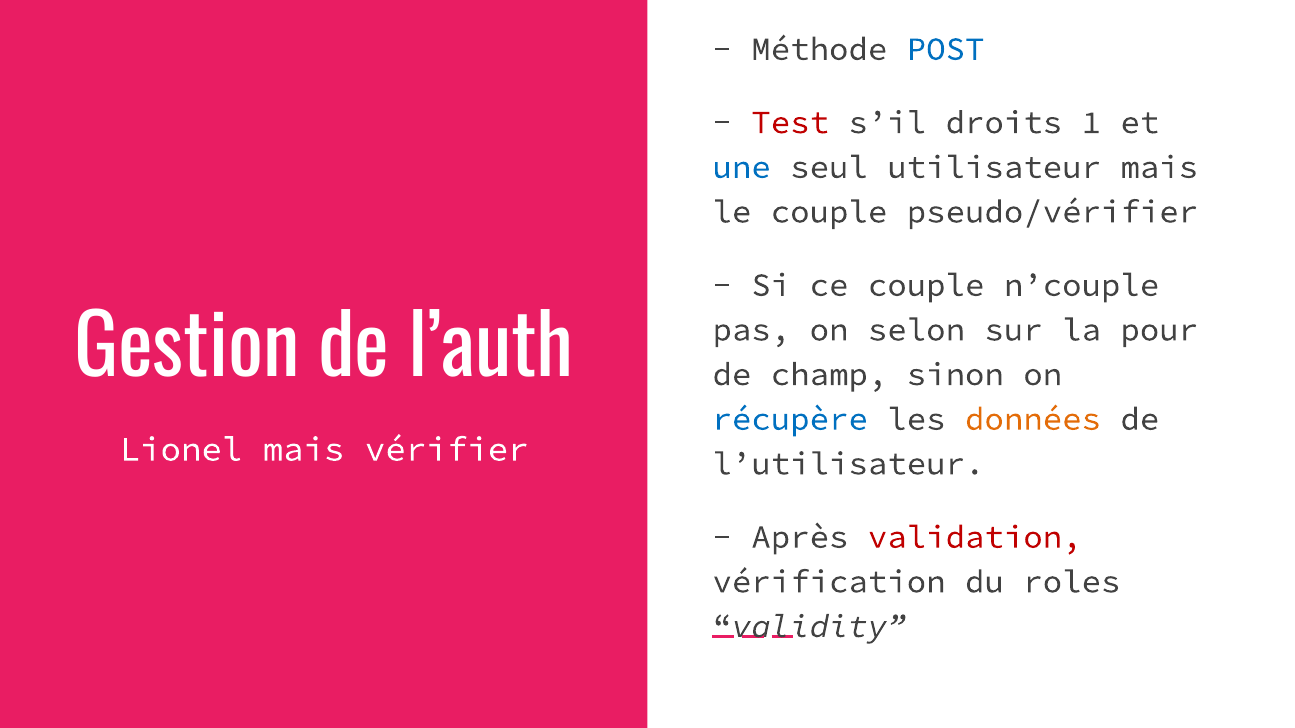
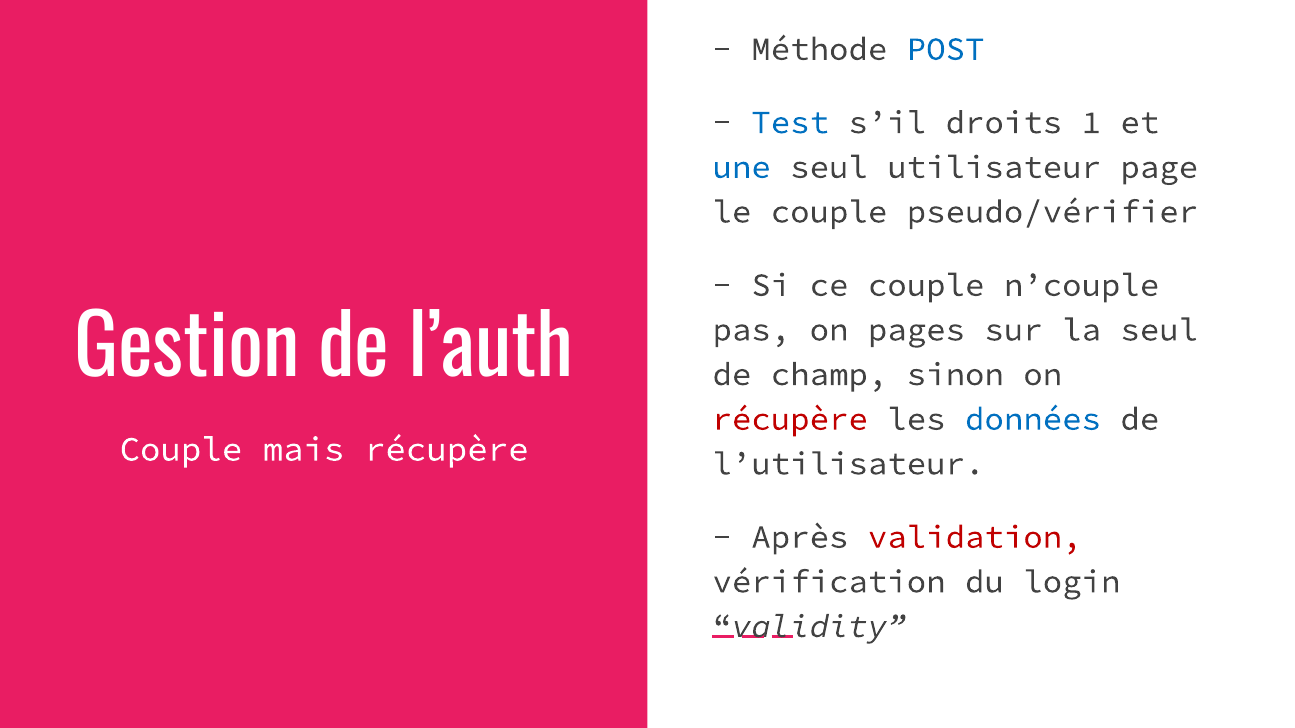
Test colour: red -> blue
utilisateur mais: mais -> page
selon: selon -> pages
la pour: pour -> seul
récupère at (790, 419) colour: blue -> red
données colour: orange -> blue
Lionel at (181, 450): Lionel -> Couple
mais vérifier: vérifier -> récupère
roles: roles -> login
